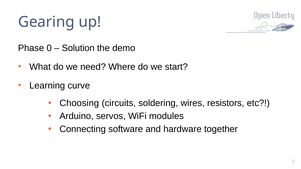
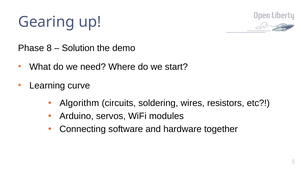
0: 0 -> 8
Choosing: Choosing -> Algorithm
